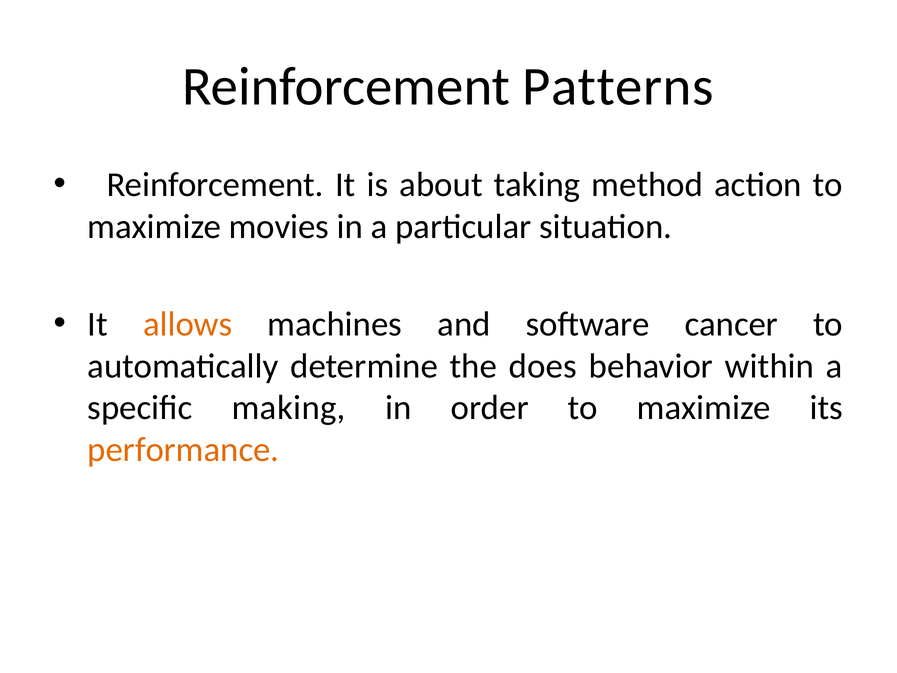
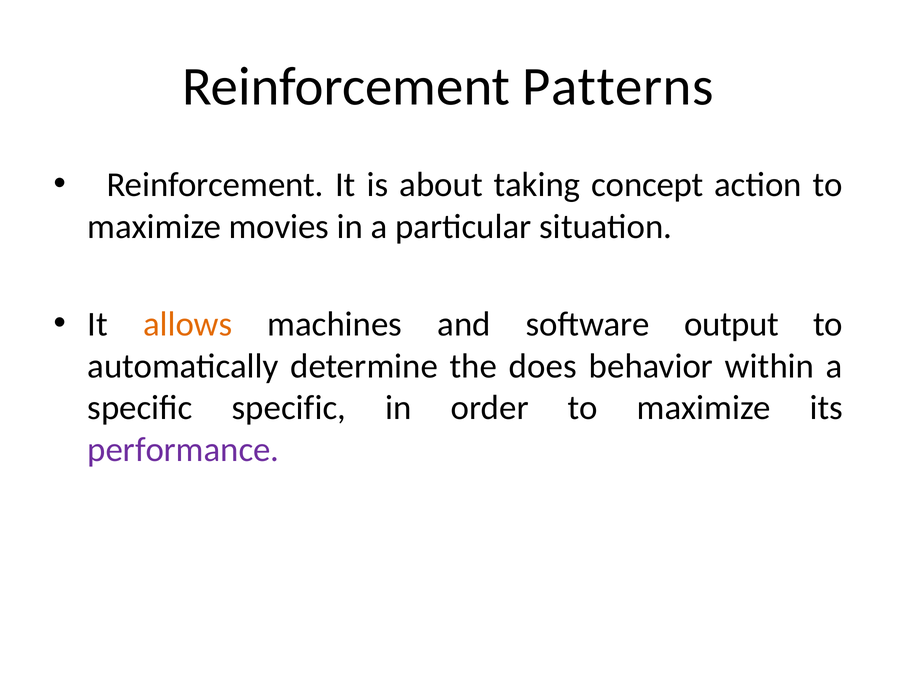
method: method -> concept
cancer: cancer -> output
specific making: making -> specific
performance colour: orange -> purple
